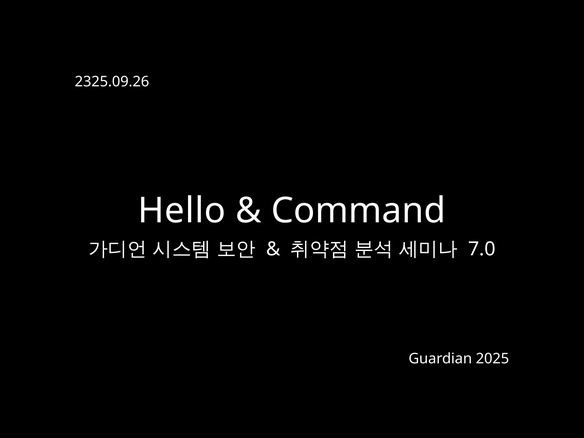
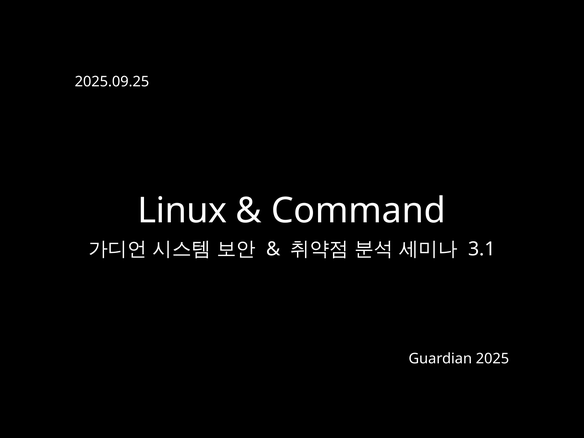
2325.09.26: 2325.09.26 -> 2025.09.25
Hello: Hello -> Linux
7.0: 7.0 -> 3.1
